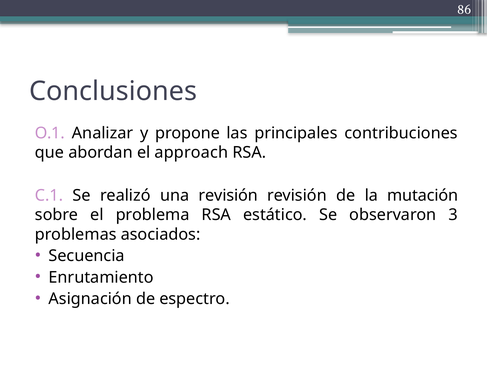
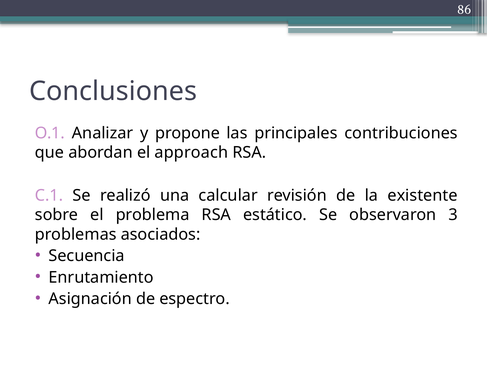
una revisión: revisión -> calcular
mutación: mutación -> existente
